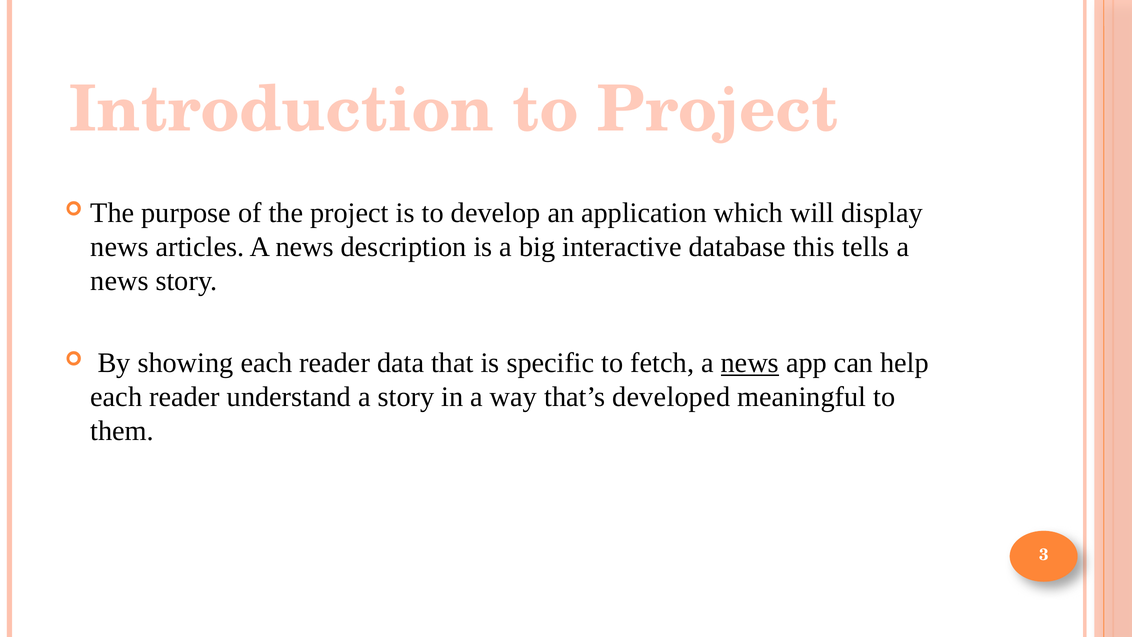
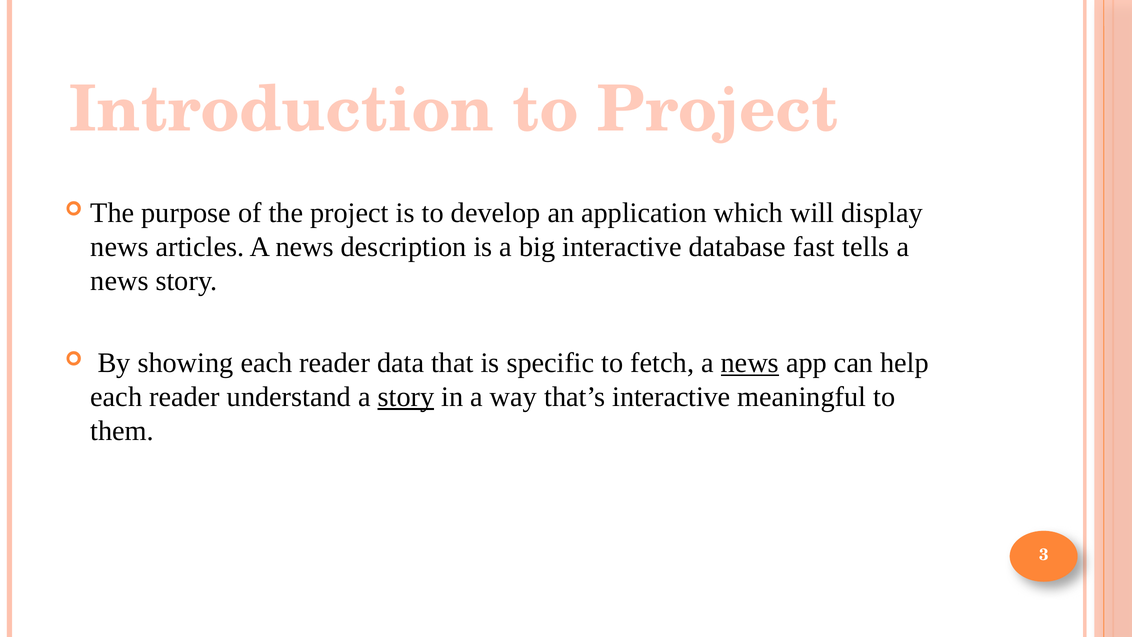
this: this -> fast
story at (406, 397) underline: none -> present
that’s developed: developed -> interactive
